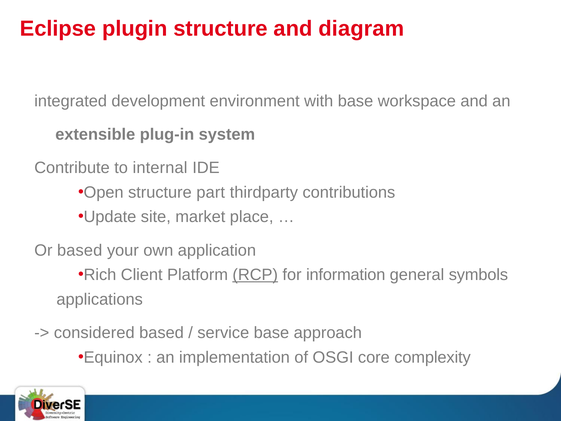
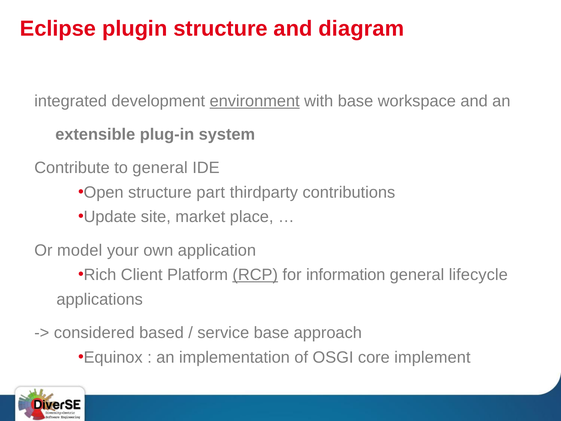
environment underline: none -> present
to internal: internal -> general
Or based: based -> model
symbols: symbols -> lifecycle
complexity: complexity -> implement
